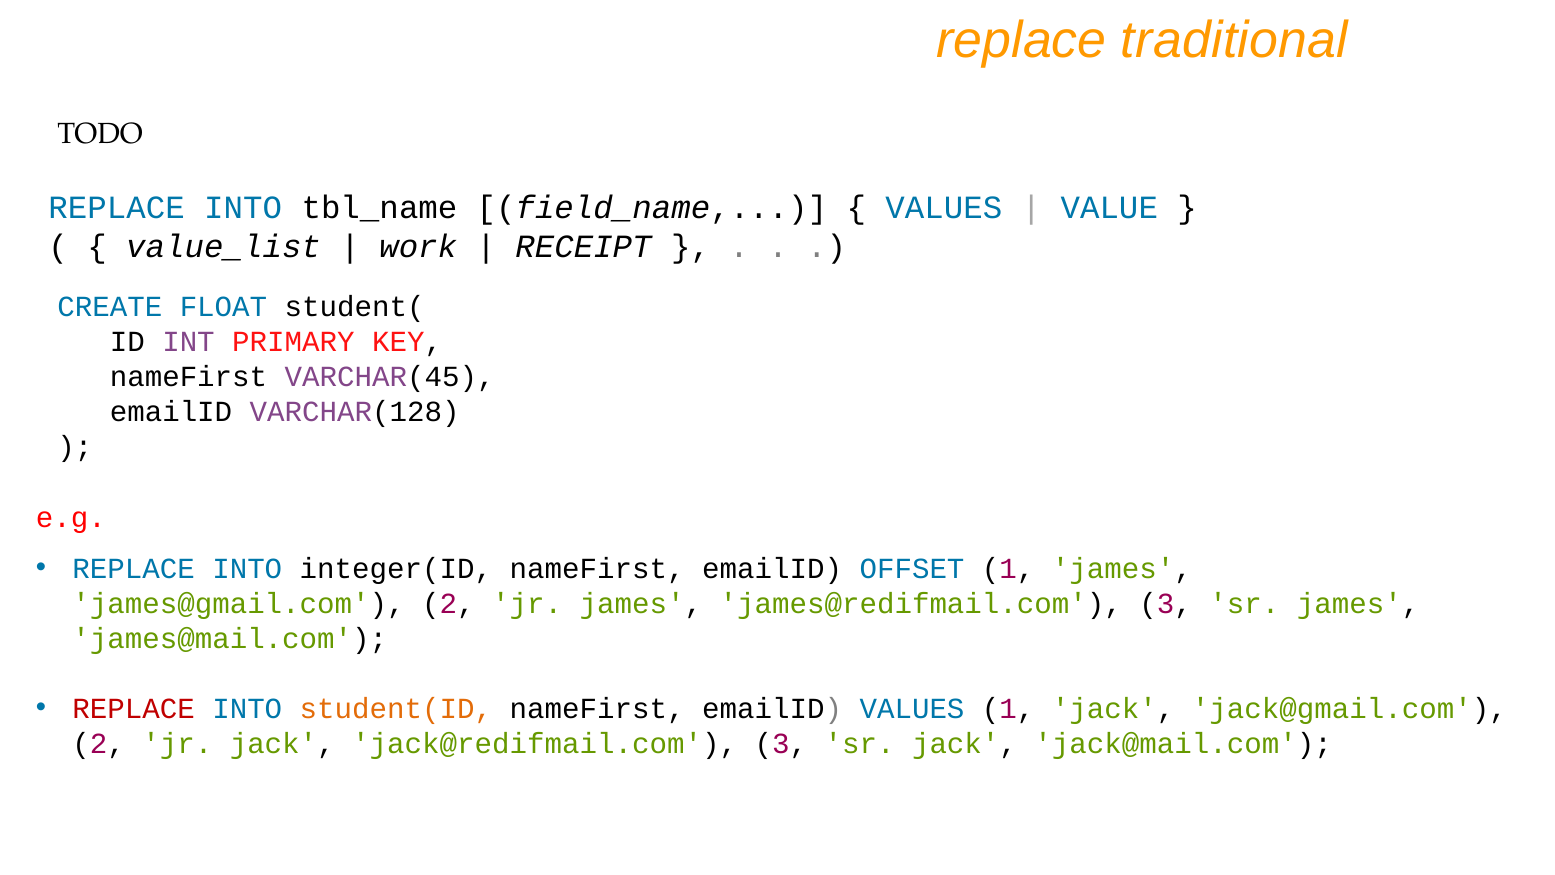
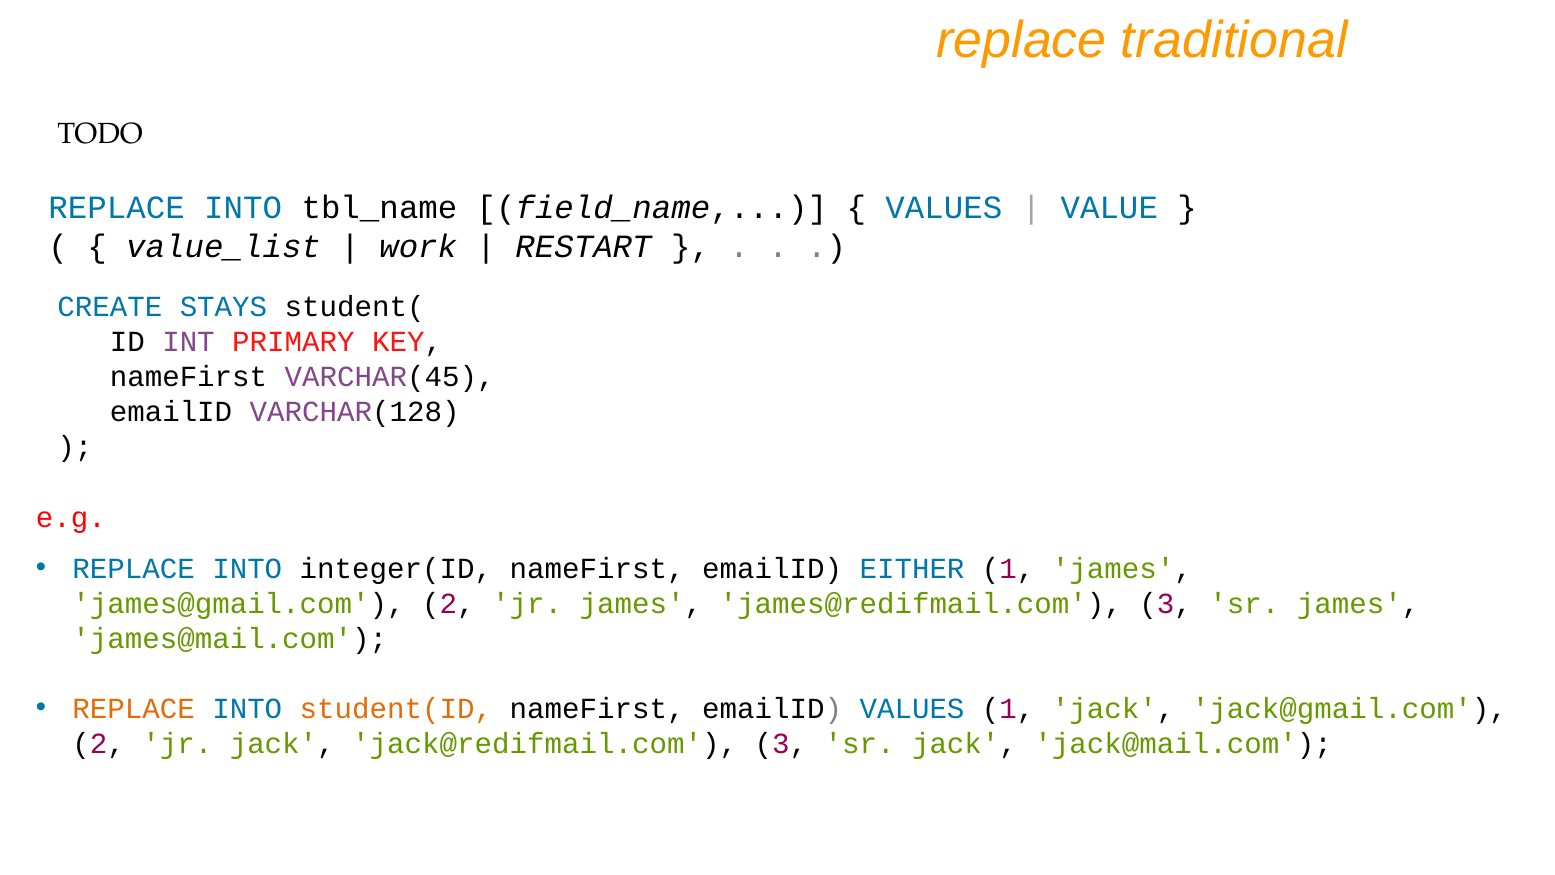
RECEIPT: RECEIPT -> RESTART
FLOAT: FLOAT -> STAYS
OFFSET: OFFSET -> EITHER
REPLACE at (134, 708) colour: red -> orange
